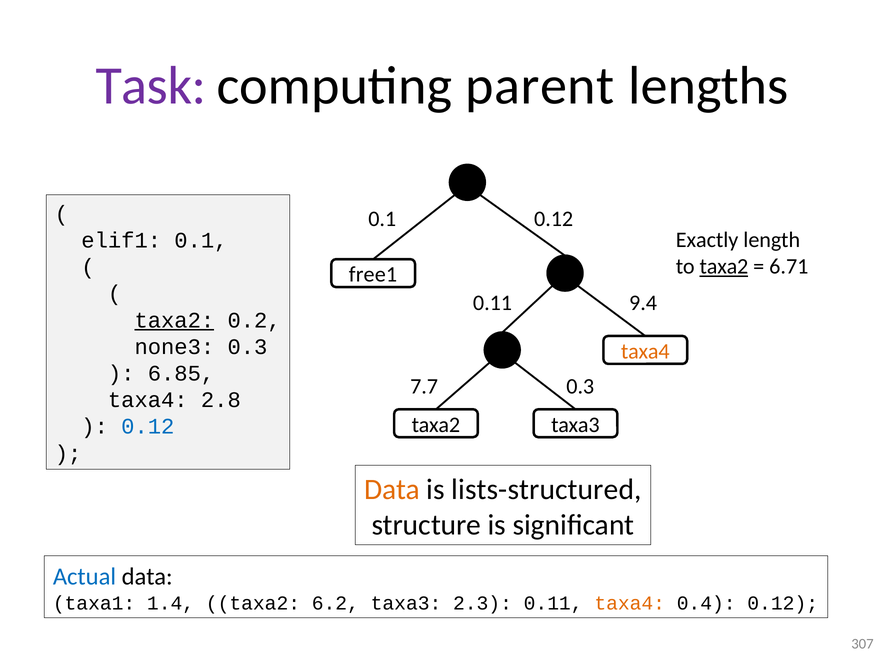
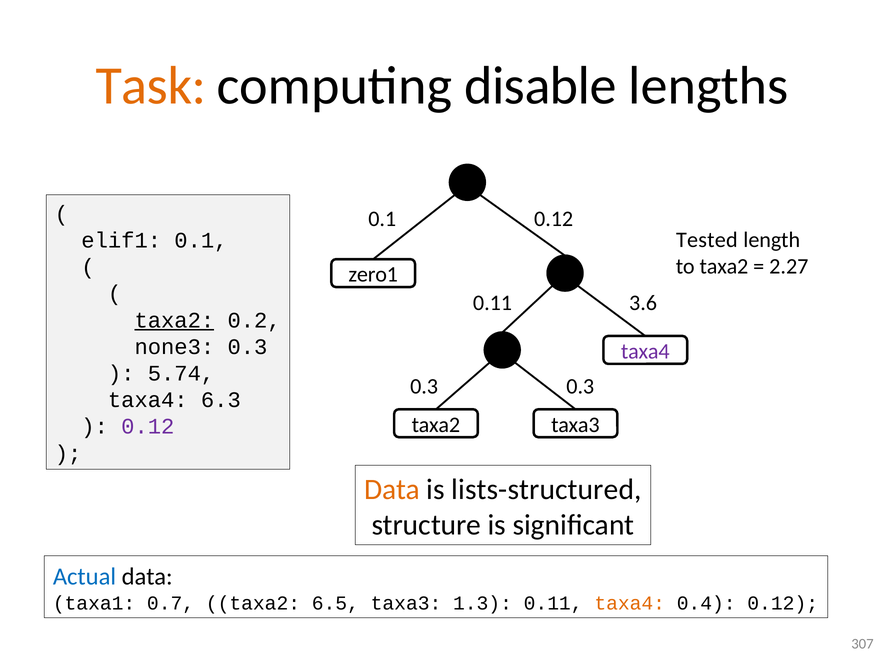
Task colour: purple -> orange
parent: parent -> disable
Exactly: Exactly -> Tested
taxa2 at (724, 266) underline: present -> none
6.71: 6.71 -> 2.27
free1: free1 -> zero1
9.4: 9.4 -> 3.6
taxa4 at (645, 351) colour: orange -> purple
6.85: 6.85 -> 5.74
7.7 at (424, 386): 7.7 -> 0.3
2.8: 2.8 -> 6.3
0.12 at (148, 426) colour: blue -> purple
1.4: 1.4 -> 0.7
6.2: 6.2 -> 6.5
2.3: 2.3 -> 1.3
